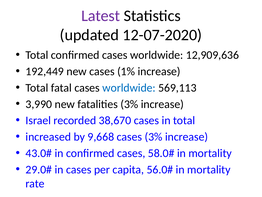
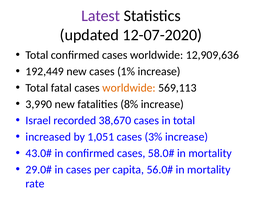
worldwide at (129, 88) colour: blue -> orange
fatalities 3%: 3% -> 8%
9,668: 9,668 -> 1,051
